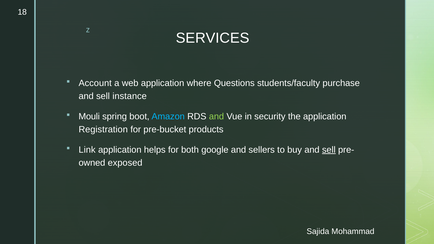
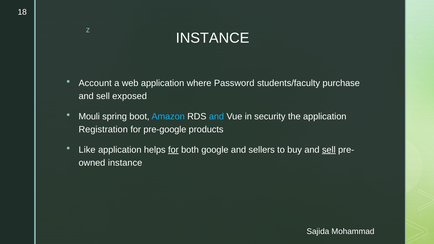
SERVICES at (213, 38): SERVICES -> INSTANCE
Questions: Questions -> Password
instance: instance -> exposed
and at (216, 117) colour: light green -> light blue
pre-bucket: pre-bucket -> pre-google
Link: Link -> Like
for at (173, 150) underline: none -> present
exposed at (125, 163): exposed -> instance
